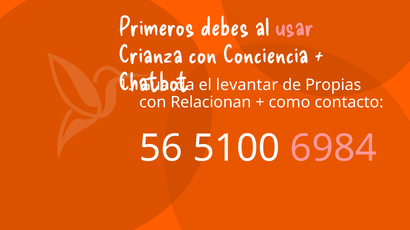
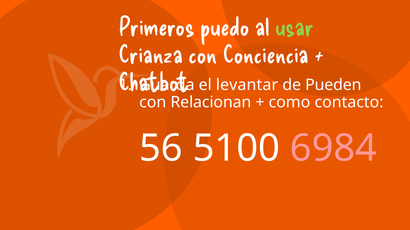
debes: debes -> puedo
usar colour: pink -> light green
Propias: Propias -> Pueden
